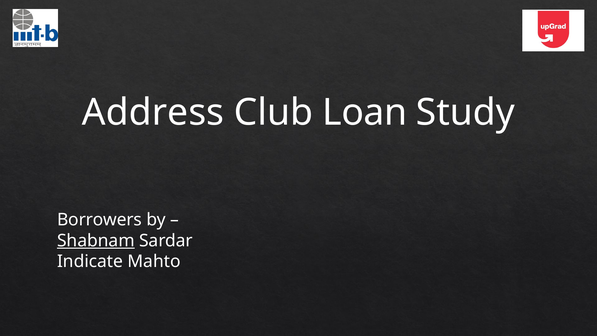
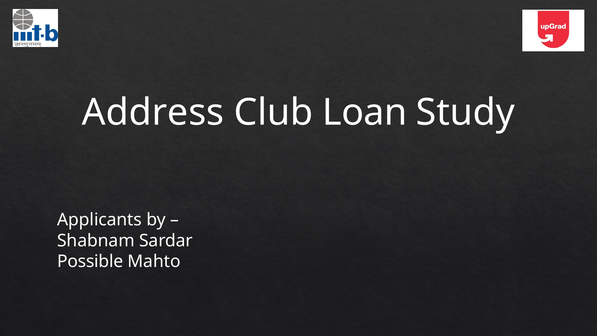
Borrowers: Borrowers -> Applicants
Shabnam underline: present -> none
Indicate: Indicate -> Possible
